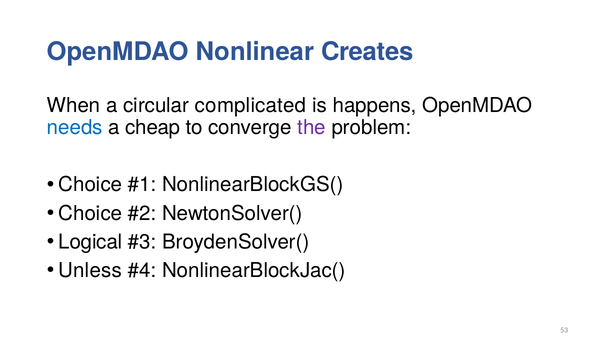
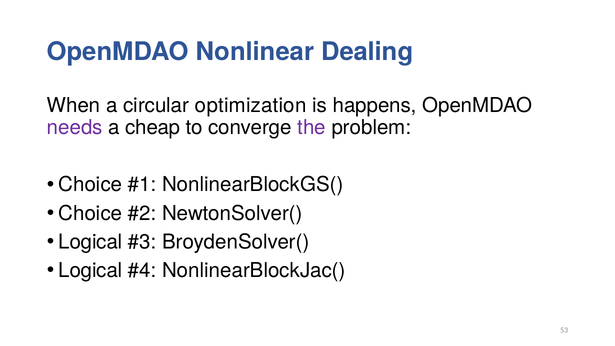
Creates: Creates -> Dealing
complicated: complicated -> optimization
needs colour: blue -> purple
Unless at (90, 270): Unless -> Logical
